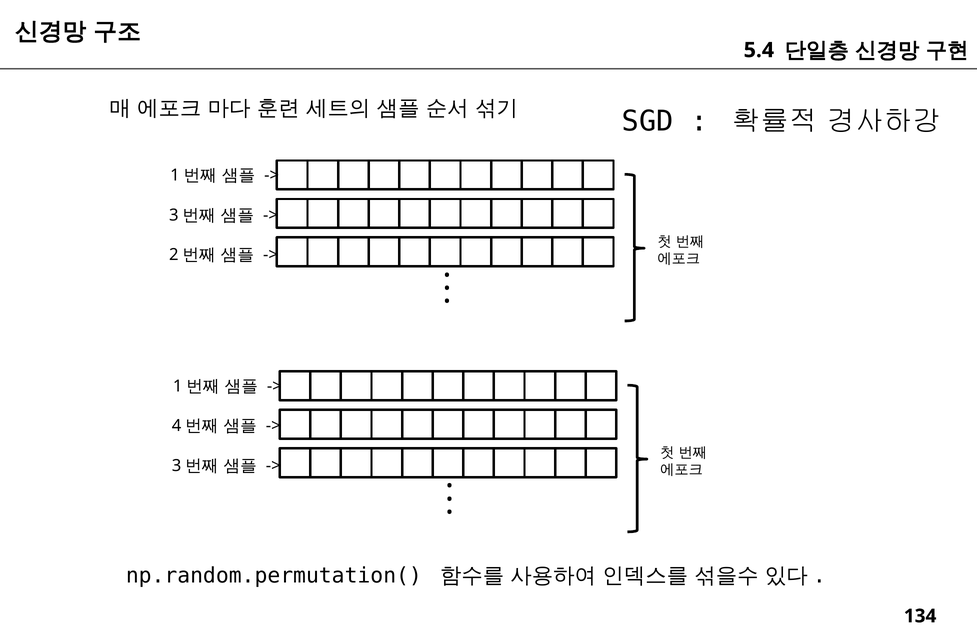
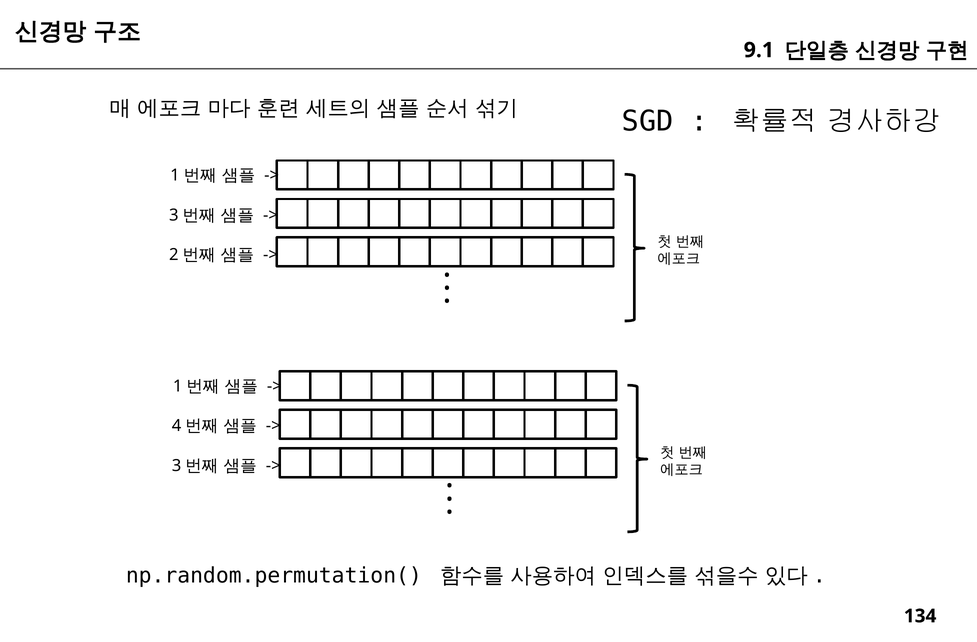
5.4: 5.4 -> 9.1
